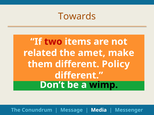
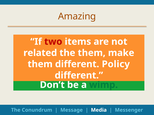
Towards: Towards -> Amazing
the amet: amet -> them
wimp colour: black -> green
